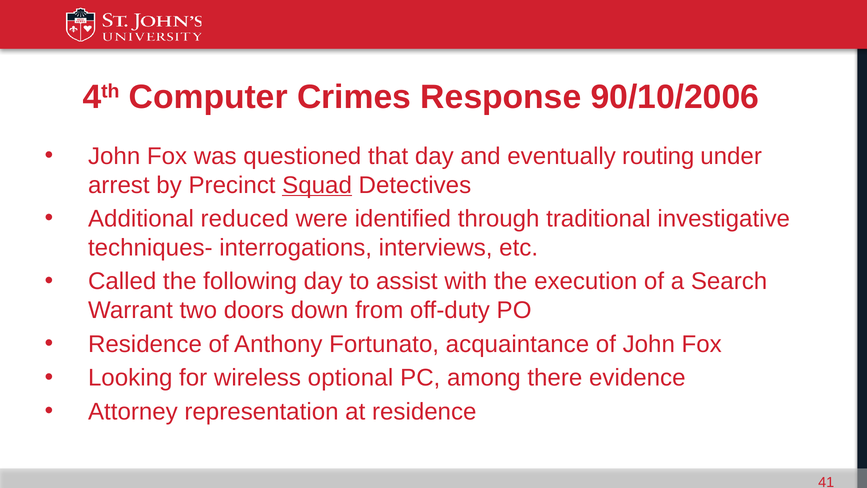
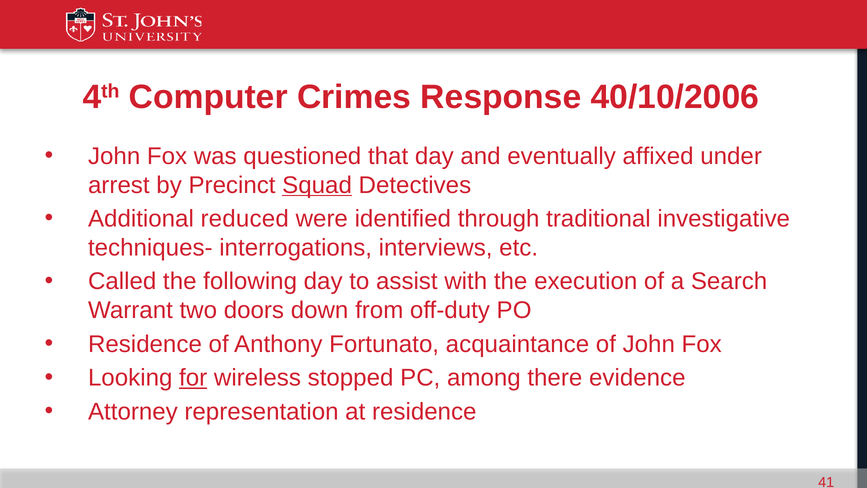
90/10/2006: 90/10/2006 -> 40/10/2006
routing: routing -> affixed
for underline: none -> present
optional: optional -> stopped
